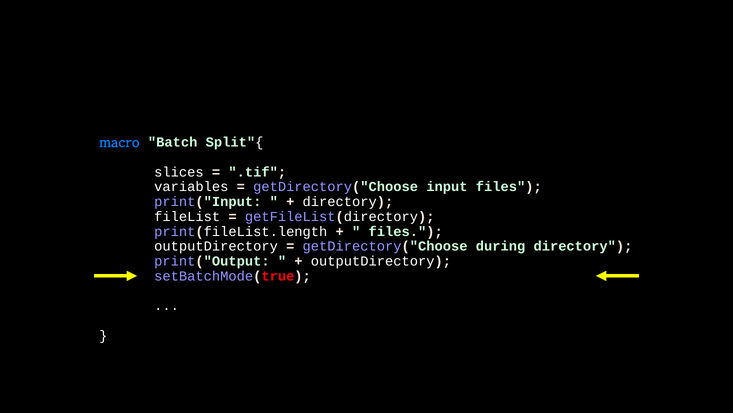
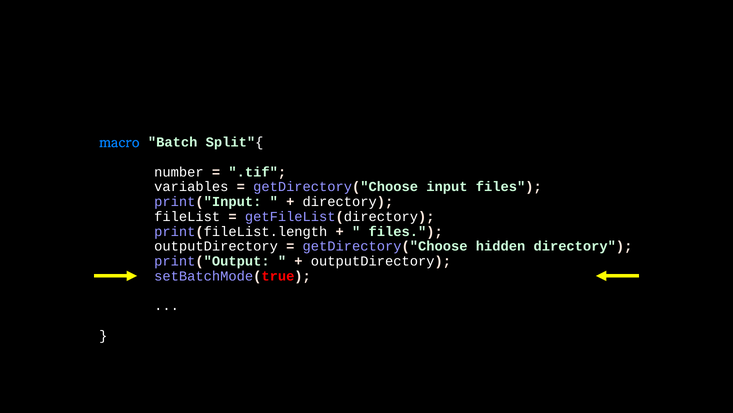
slices: slices -> number
during: during -> hidden
